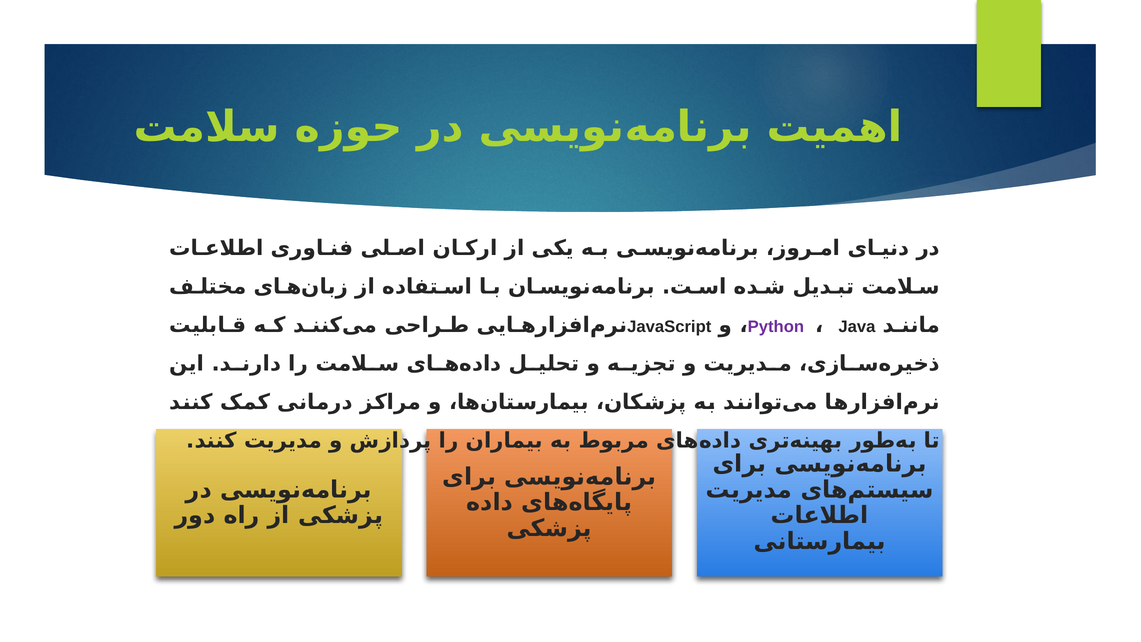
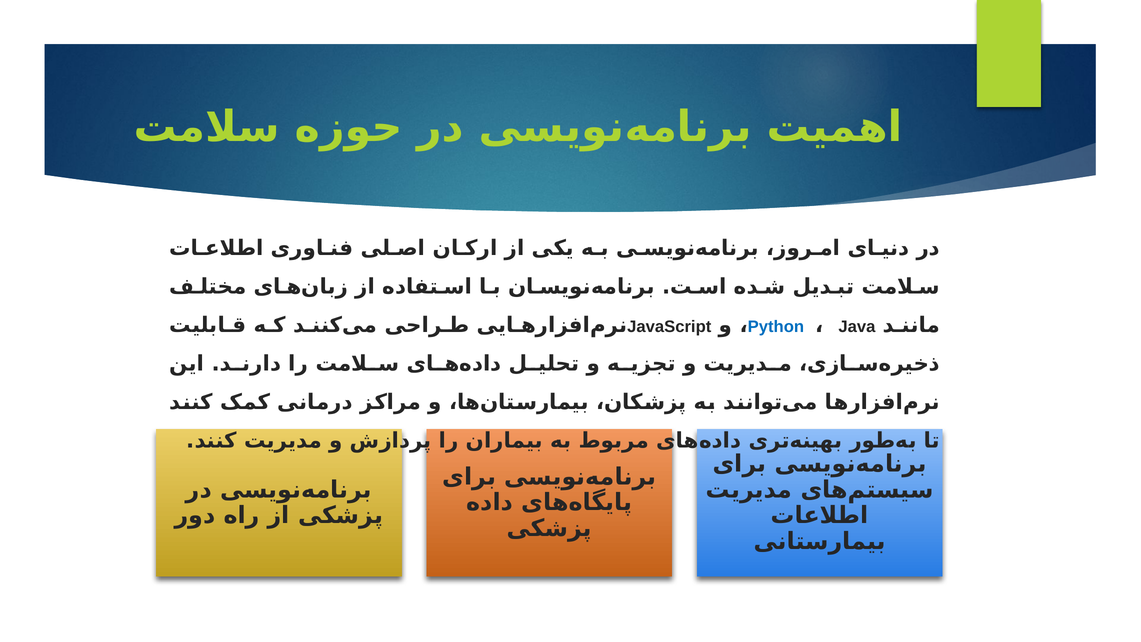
Python colour: purple -> blue
